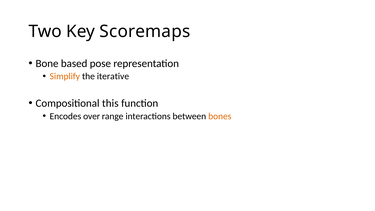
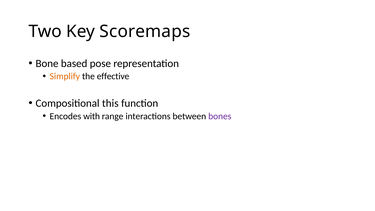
iterative: iterative -> effective
over: over -> with
bones colour: orange -> purple
